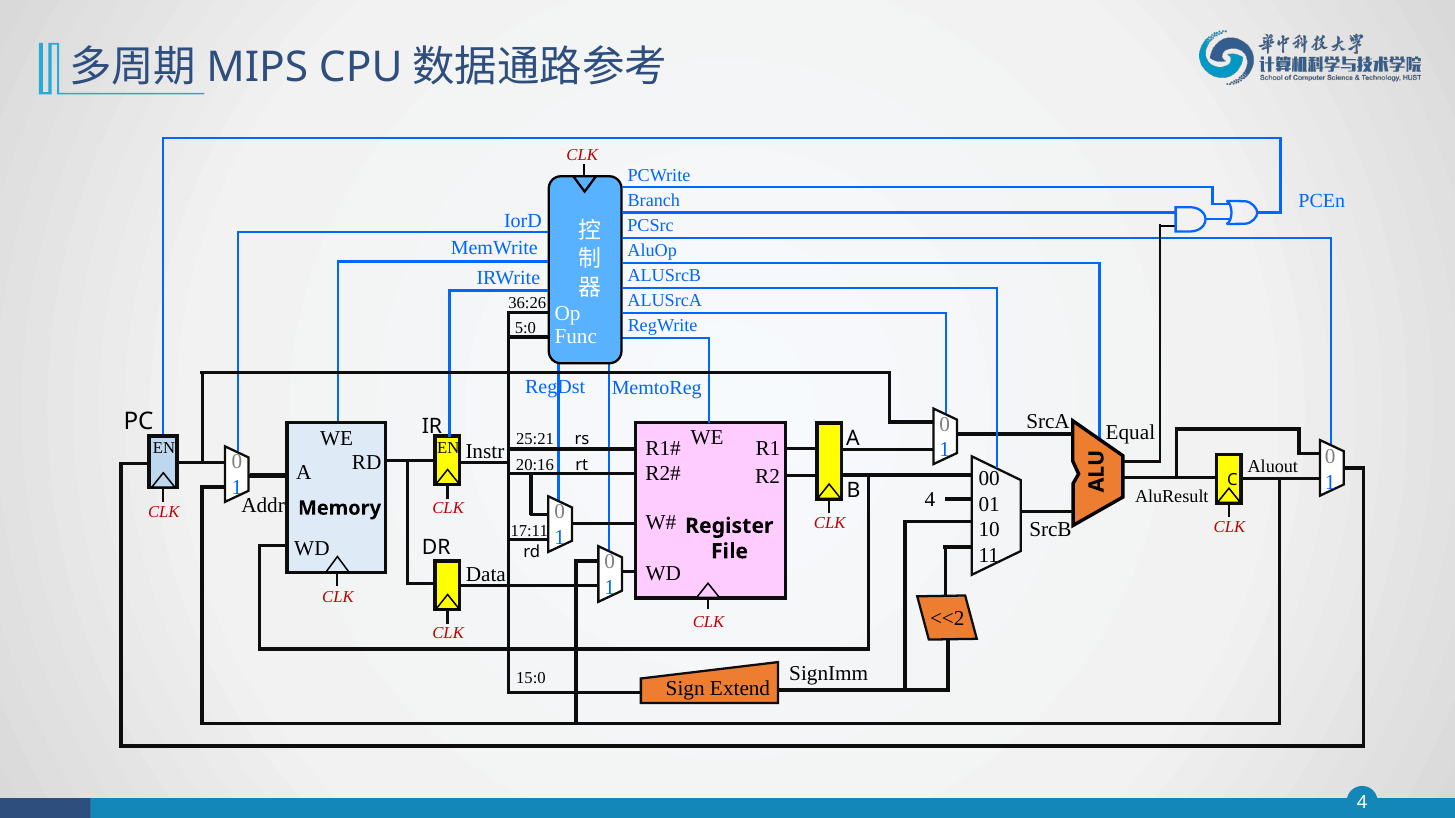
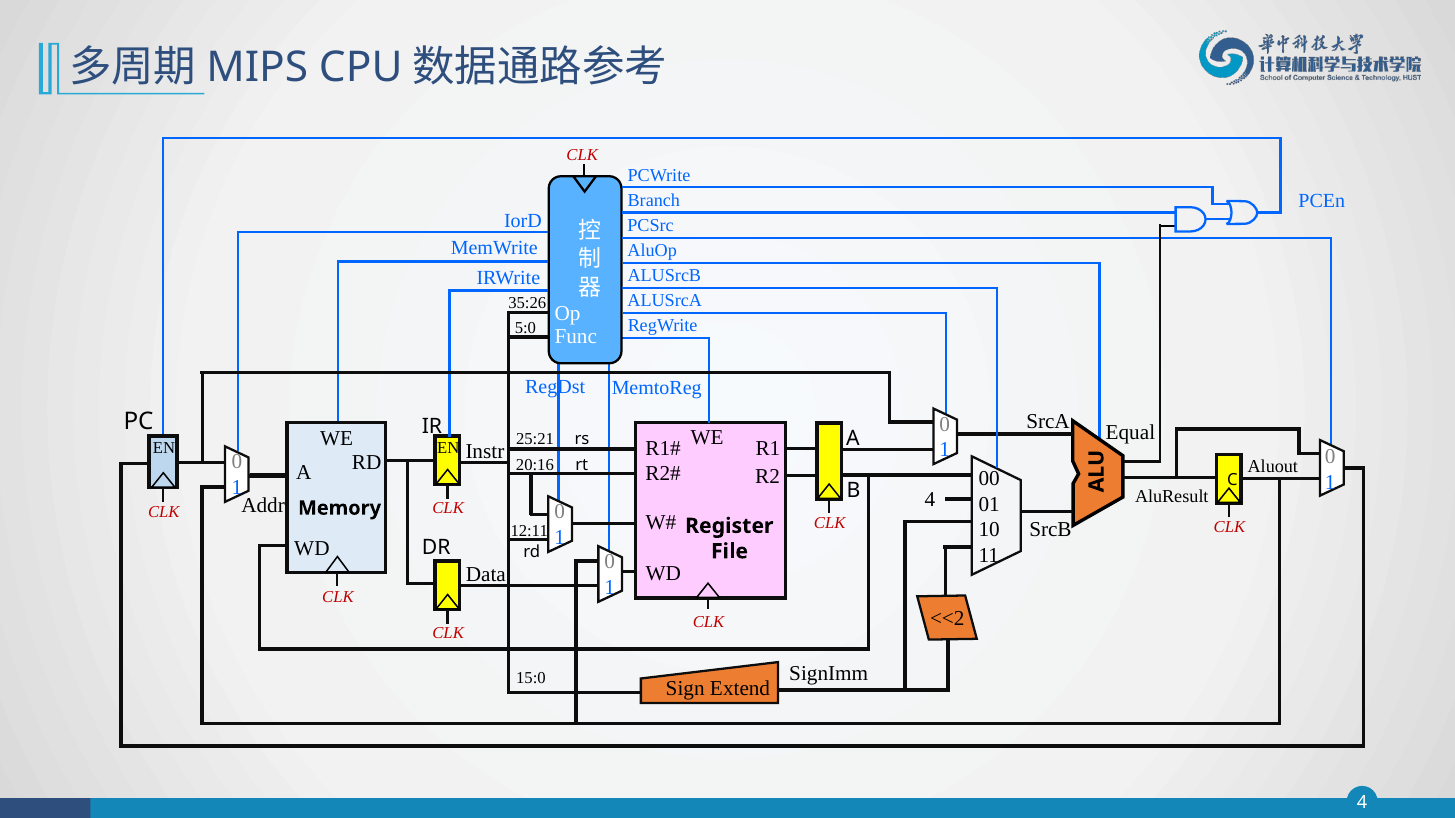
36:26: 36:26 -> 35:26
17:11: 17:11 -> 12:11
